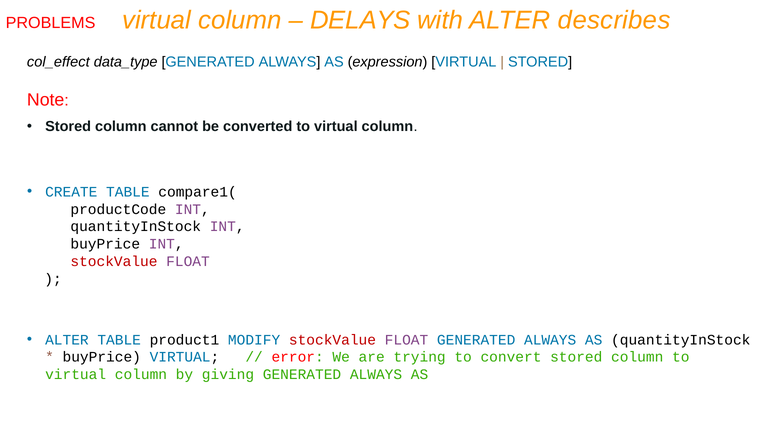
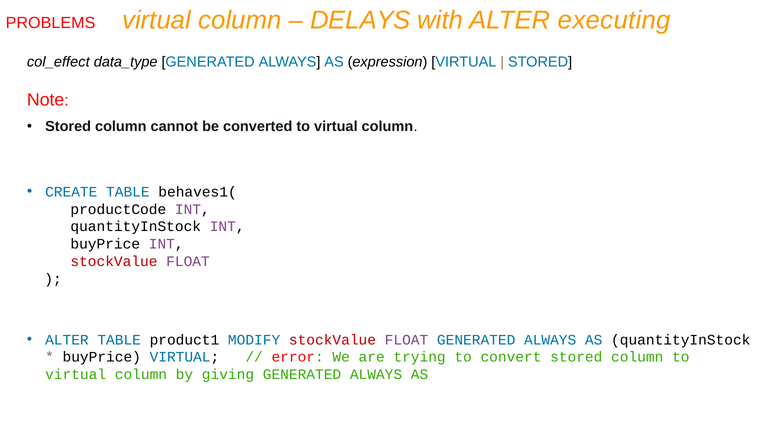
describes: describes -> executing
compare1(: compare1( -> behaves1(
